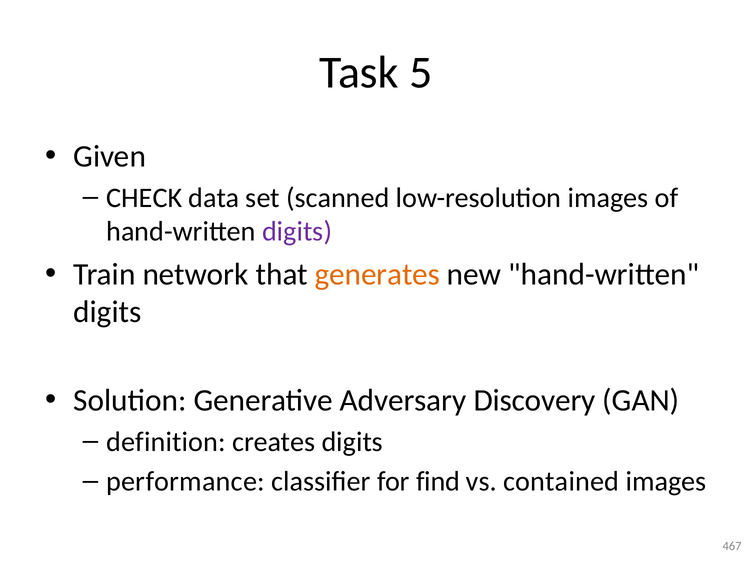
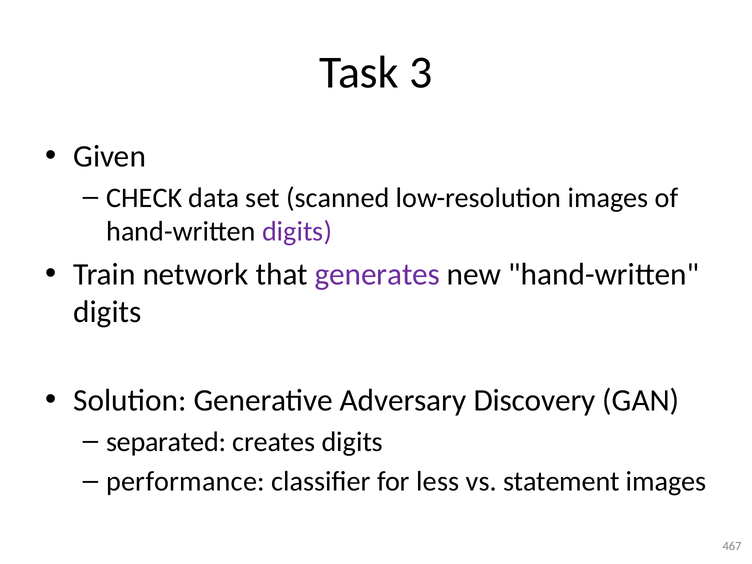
5: 5 -> 3
generates colour: orange -> purple
definition: definition -> separated
find: find -> less
contained: contained -> statement
